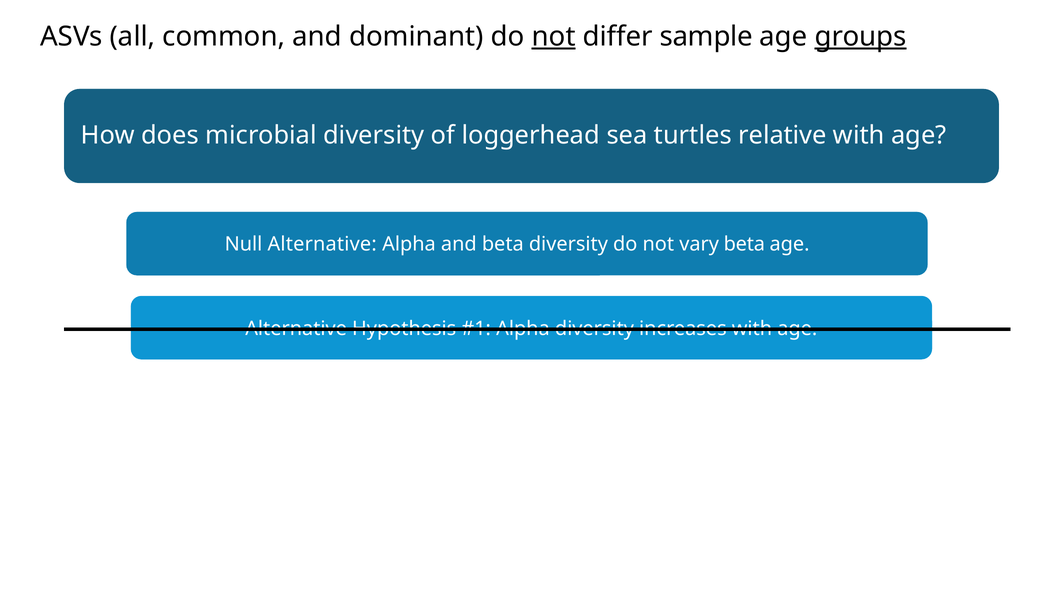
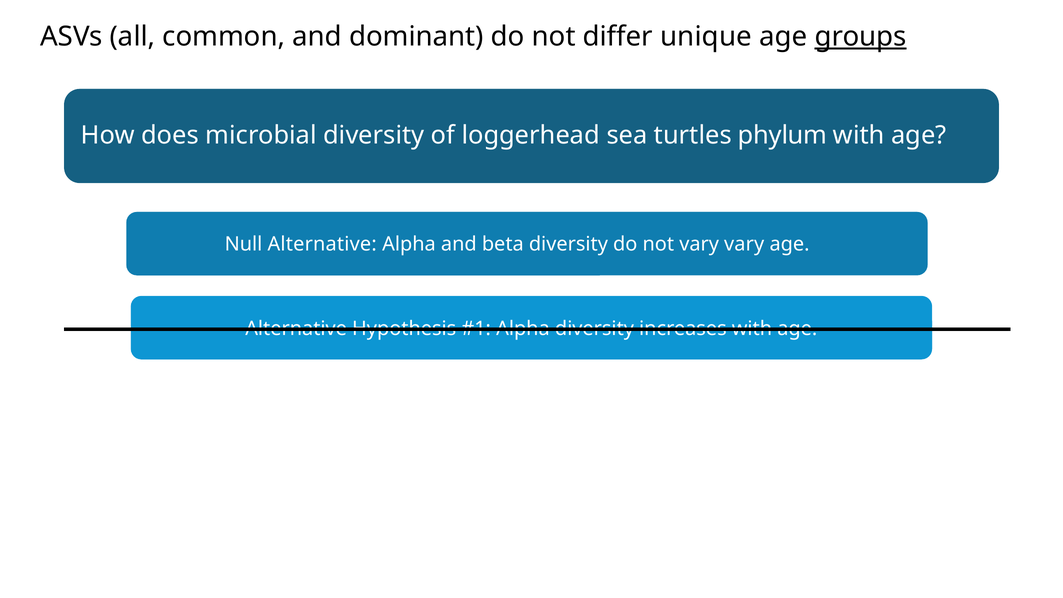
not at (554, 37) underline: present -> none
differ sample: sample -> unique
relative: relative -> phylum
vary beta: beta -> vary
